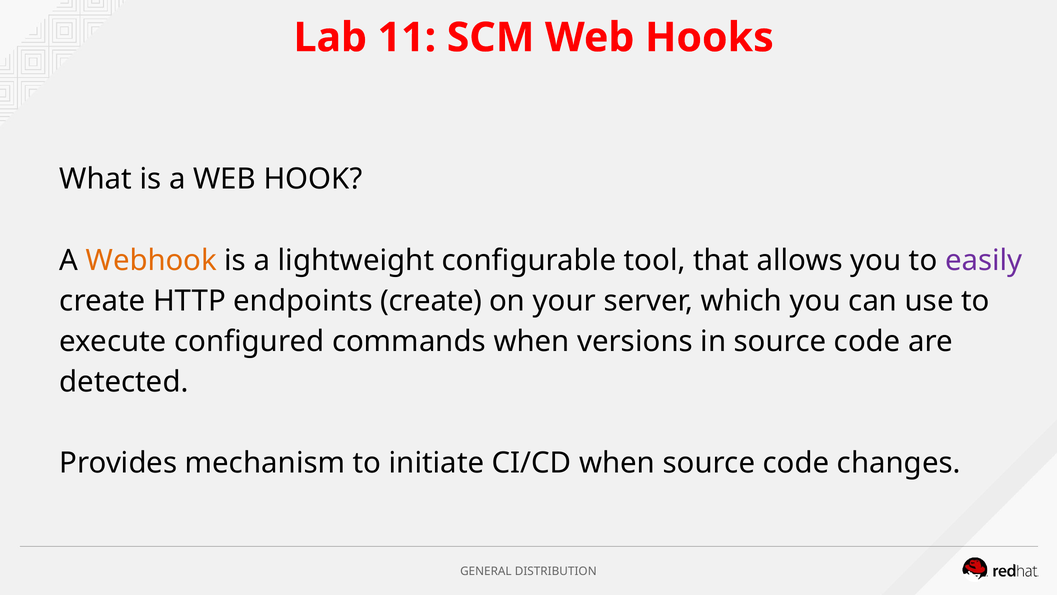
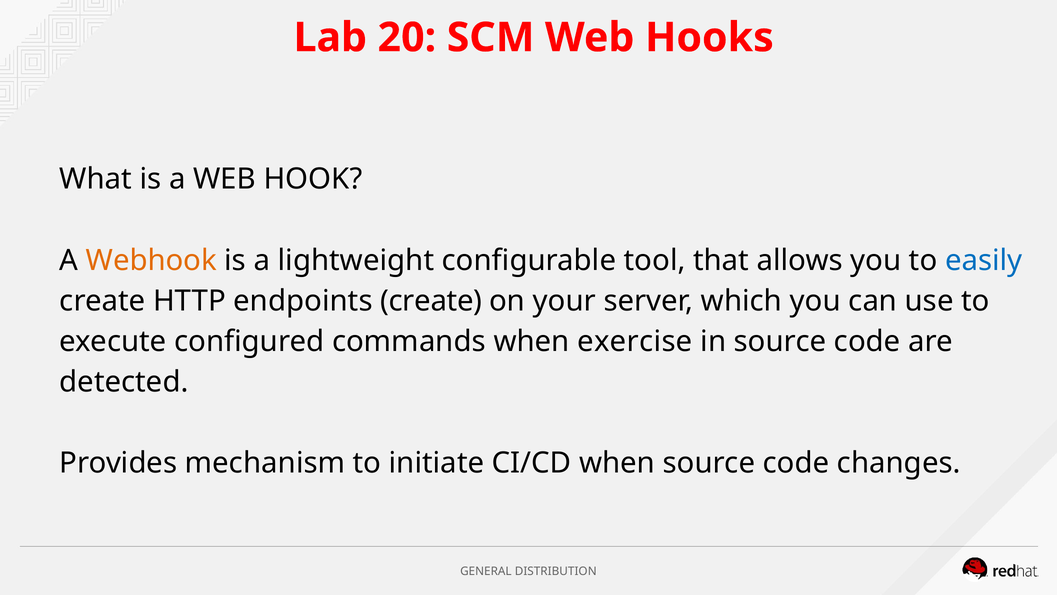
11: 11 -> 20
easily colour: purple -> blue
versions: versions -> exercise
